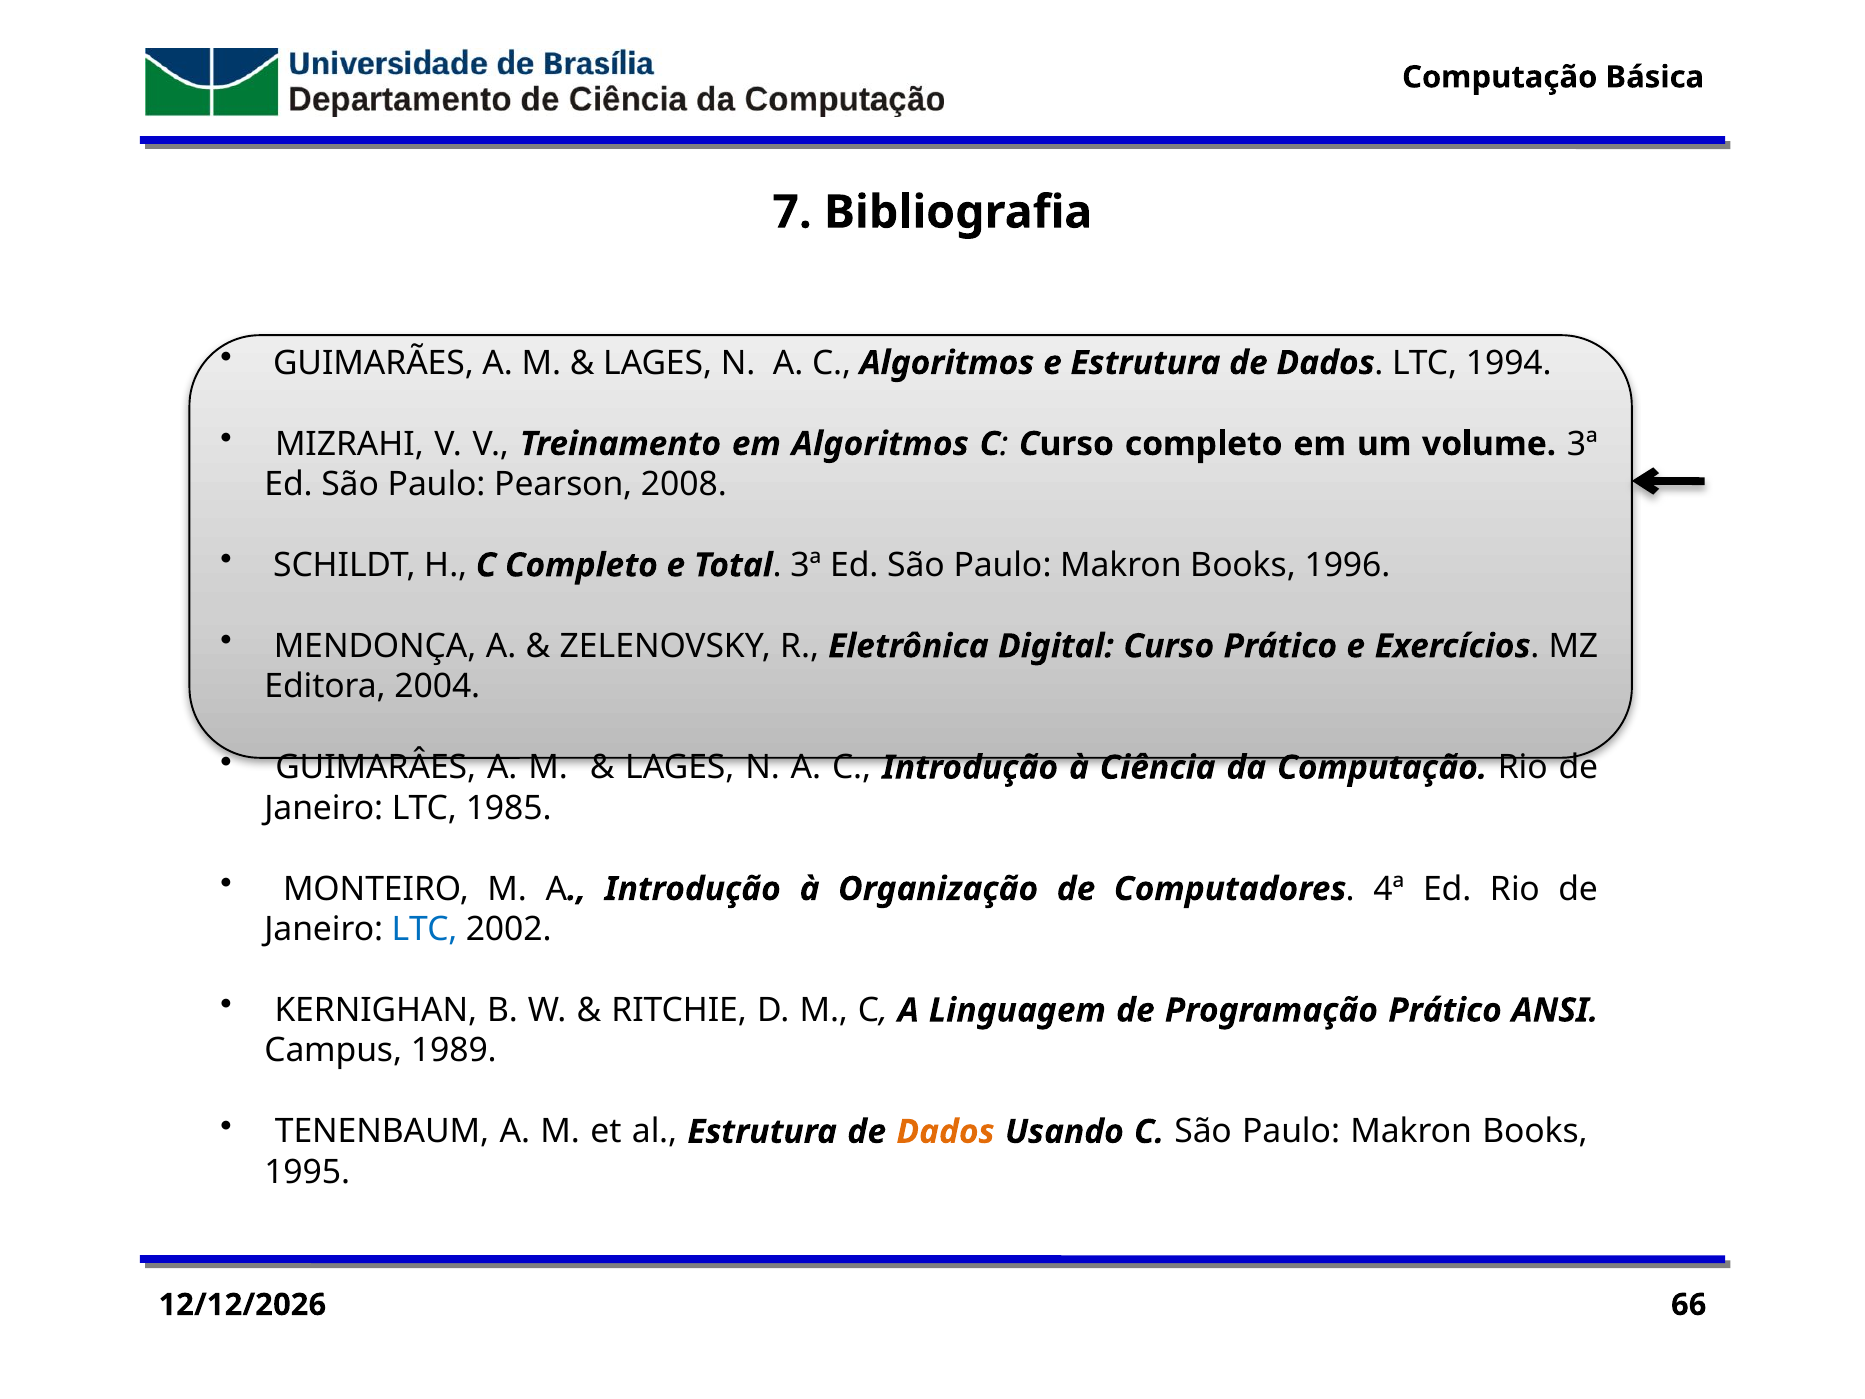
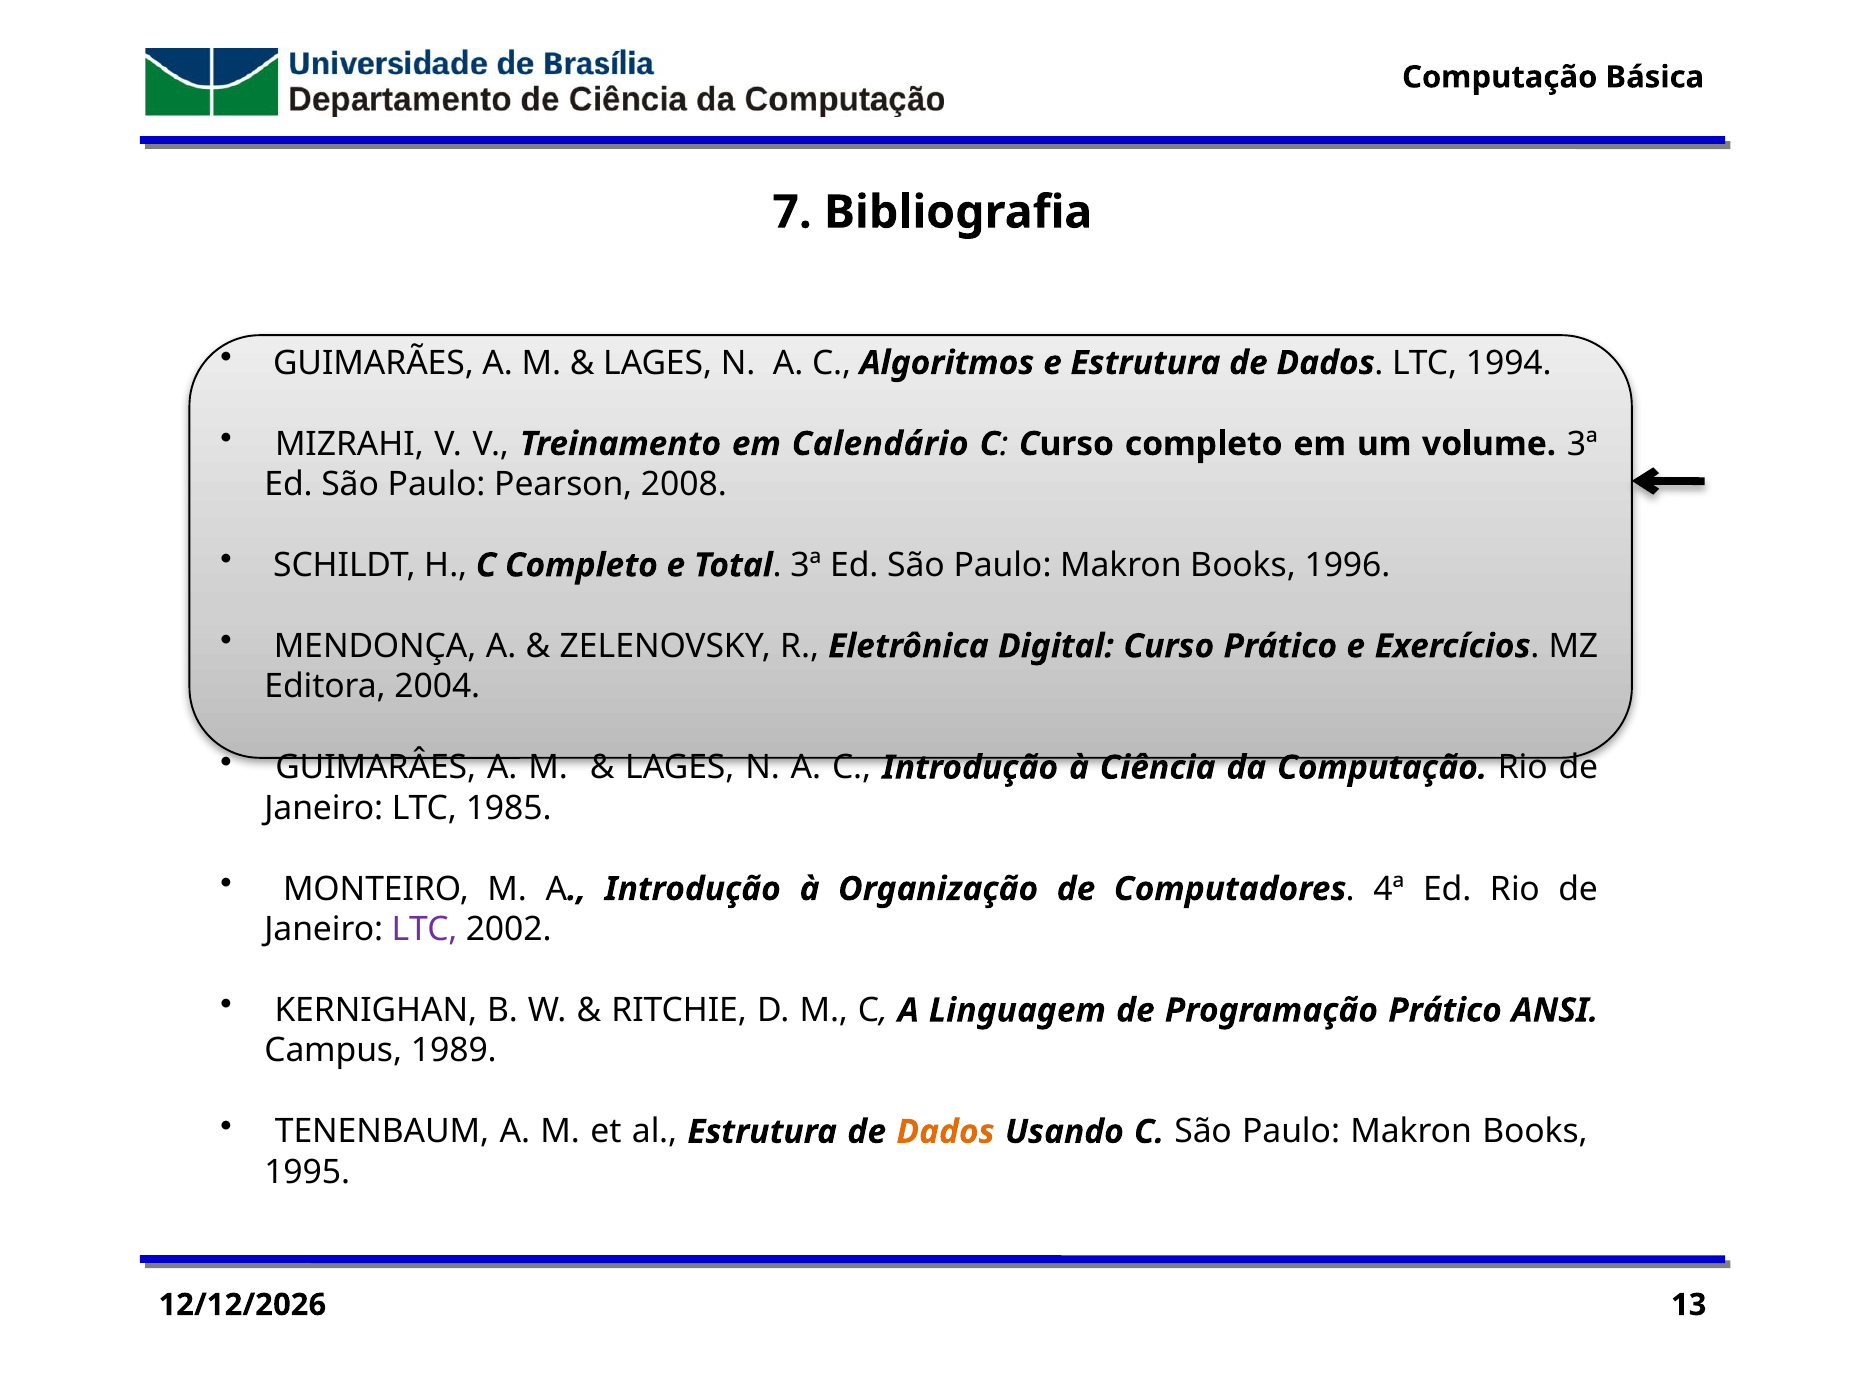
em Algoritmos: Algoritmos -> Calendário
LTC at (425, 929) colour: blue -> purple
66: 66 -> 13
